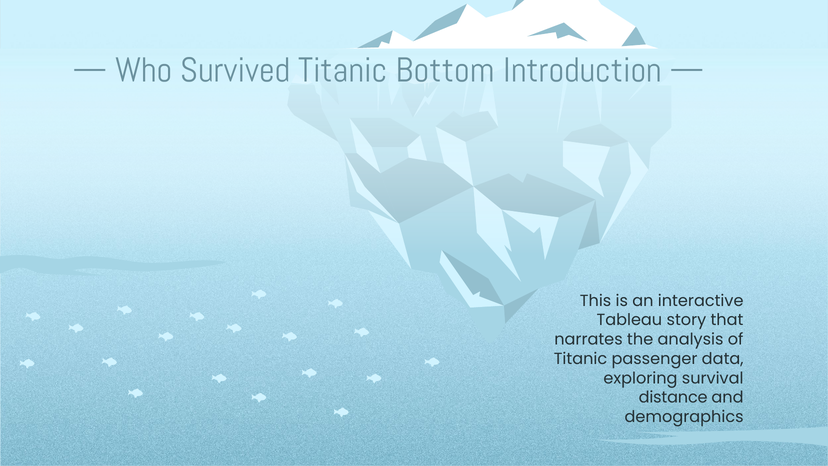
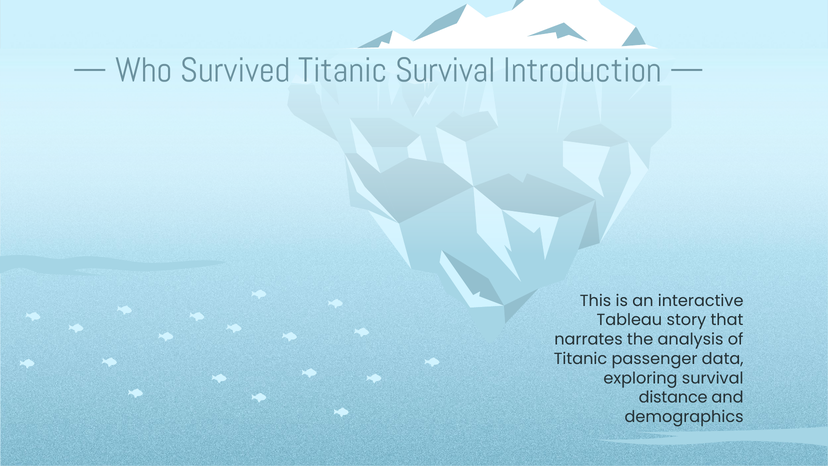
Titanic Bottom: Bottom -> Survival
